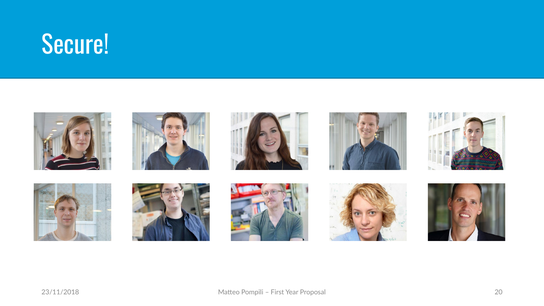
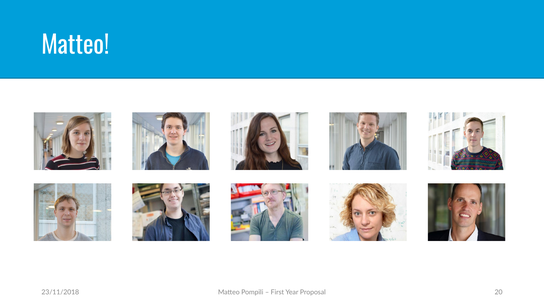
Secure at (75, 46): Secure -> Matteo
